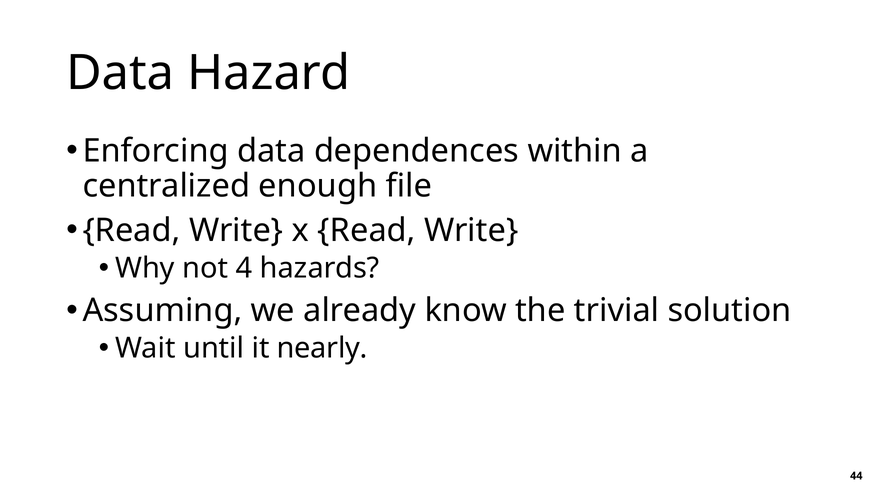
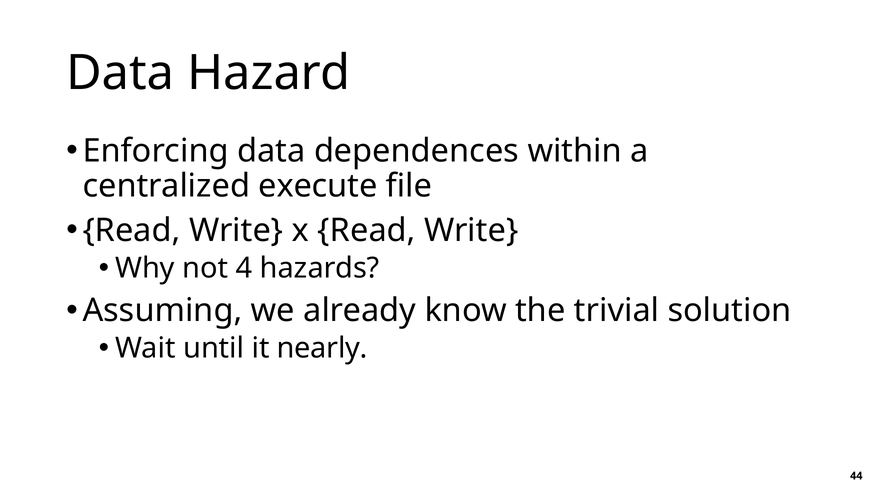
enough: enough -> execute
